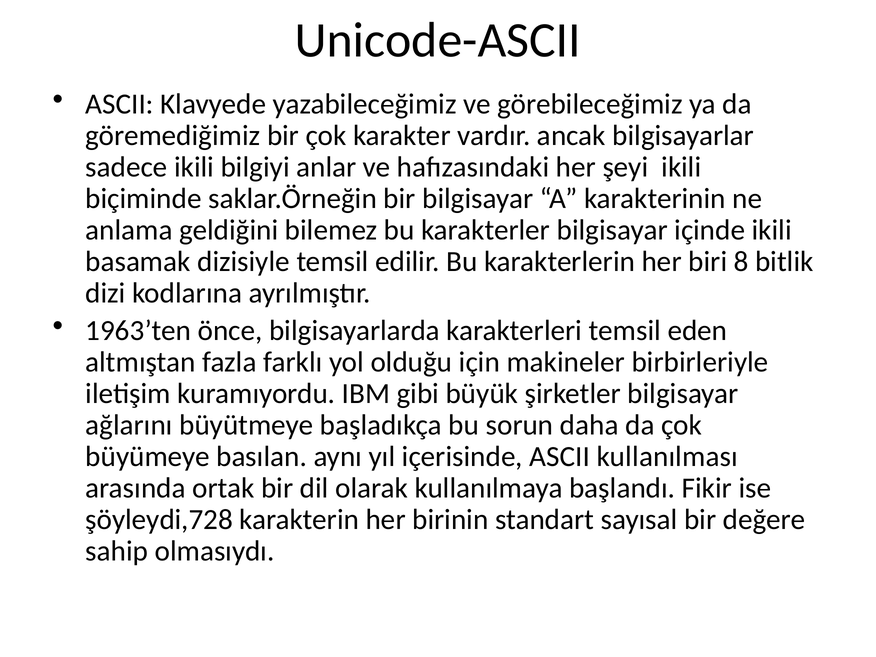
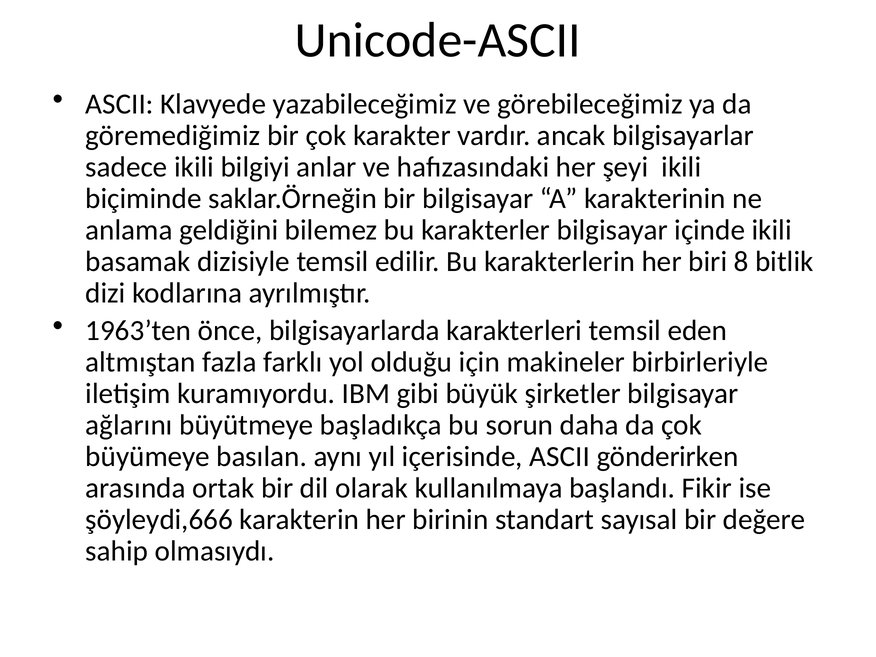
kullanılması: kullanılması -> gönderirken
şöyleydi,728: şöyleydi,728 -> şöyleydi,666
